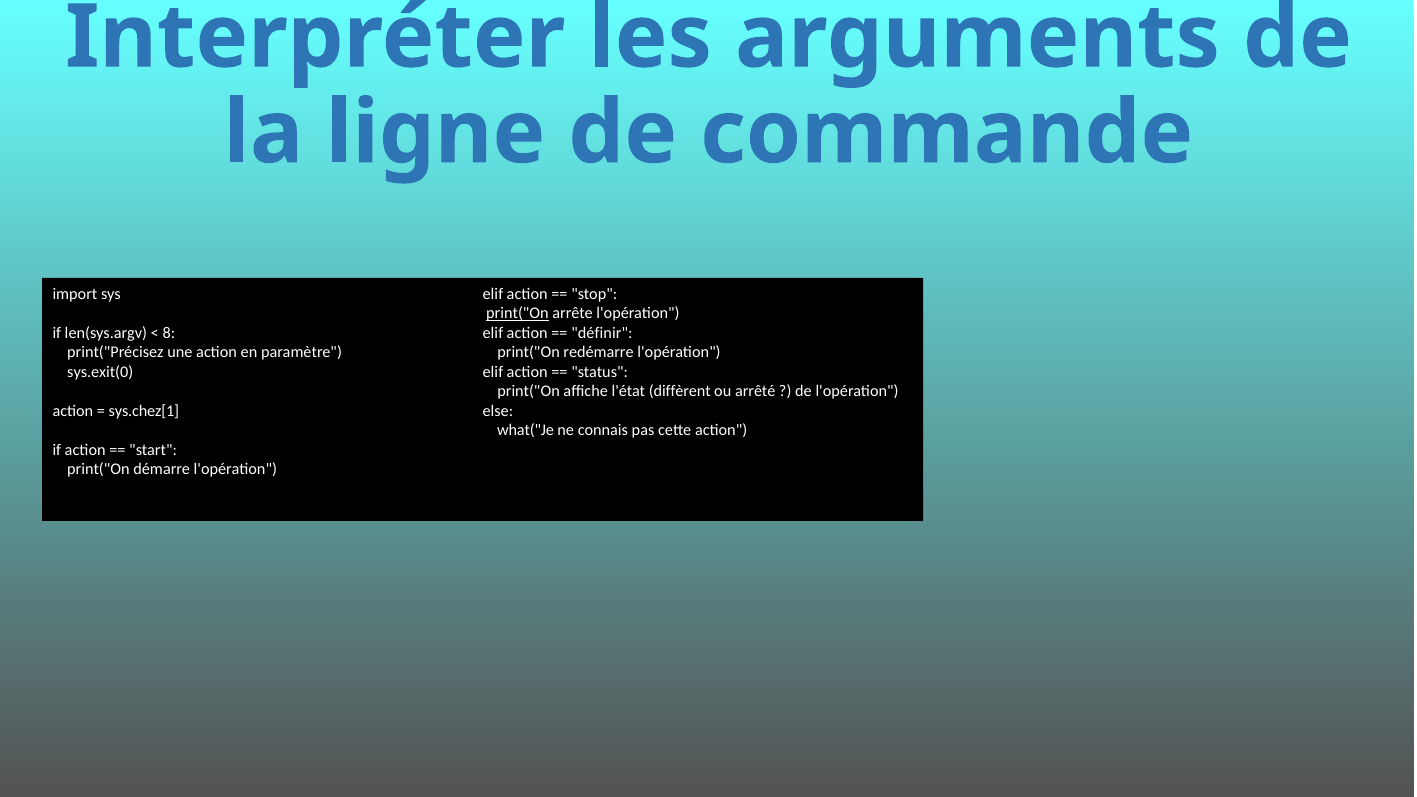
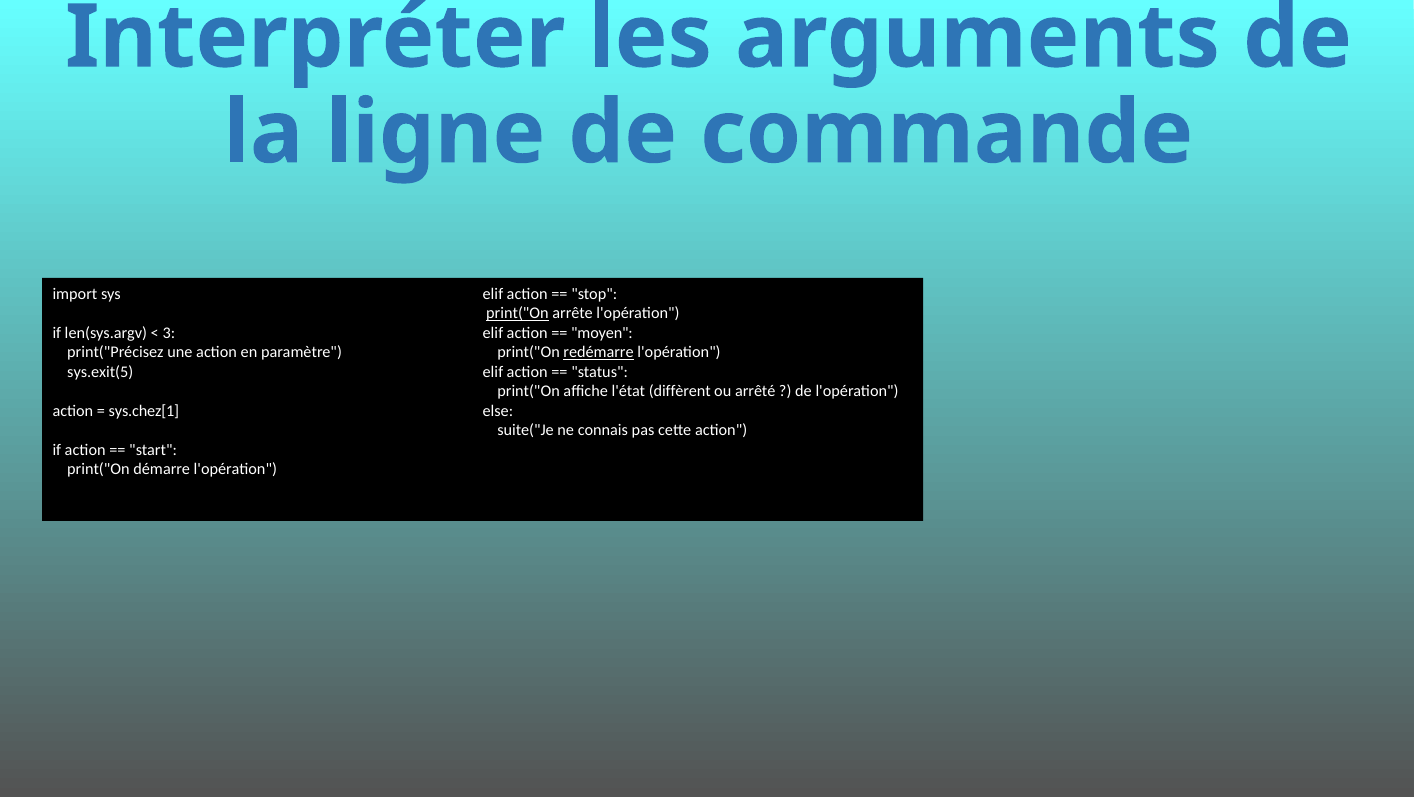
8: 8 -> 3
définir: définir -> moyen
redémarre underline: none -> present
sys.exit(0: sys.exit(0 -> sys.exit(5
what("Je: what("Je -> suite("Je
